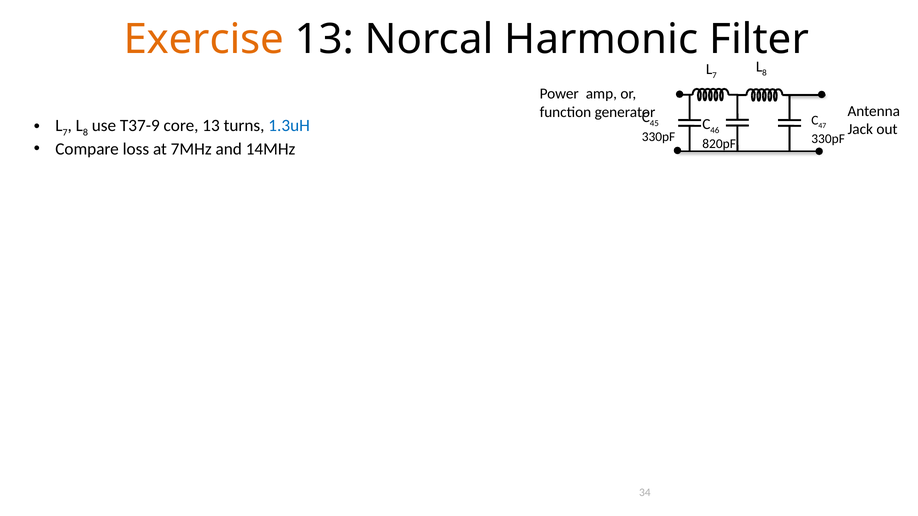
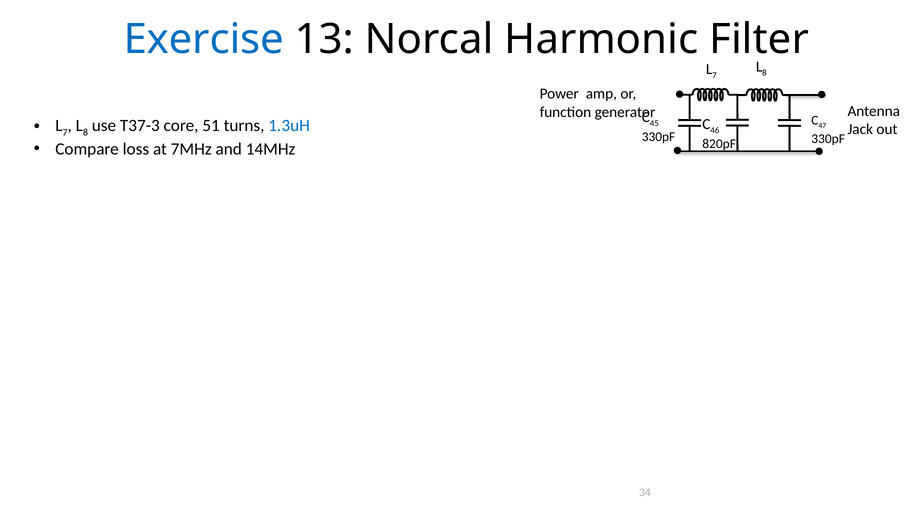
Exercise colour: orange -> blue
T37-9: T37-9 -> T37-3
core 13: 13 -> 51
